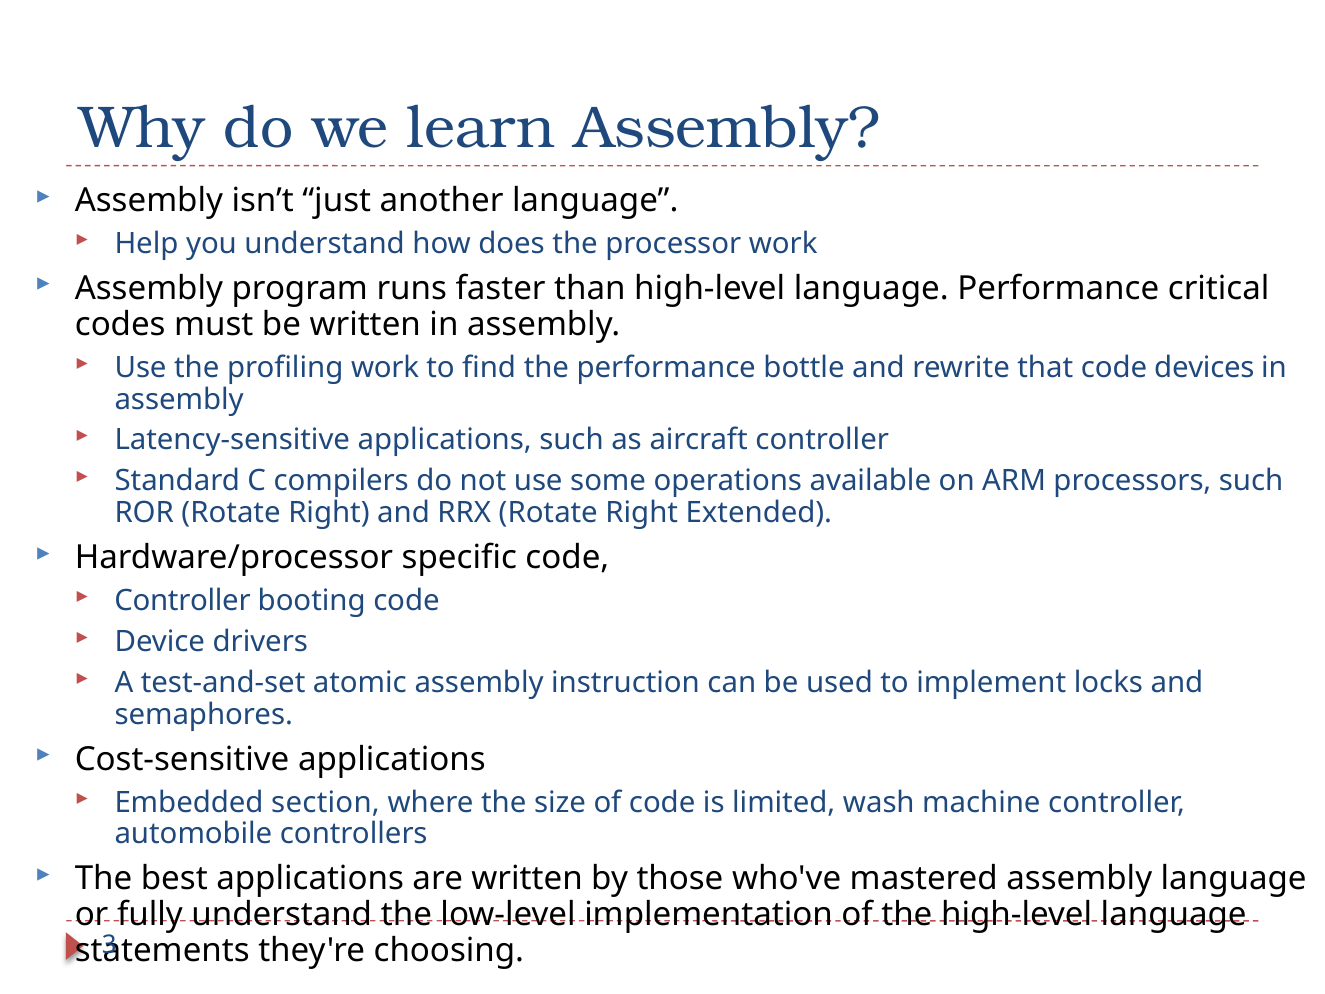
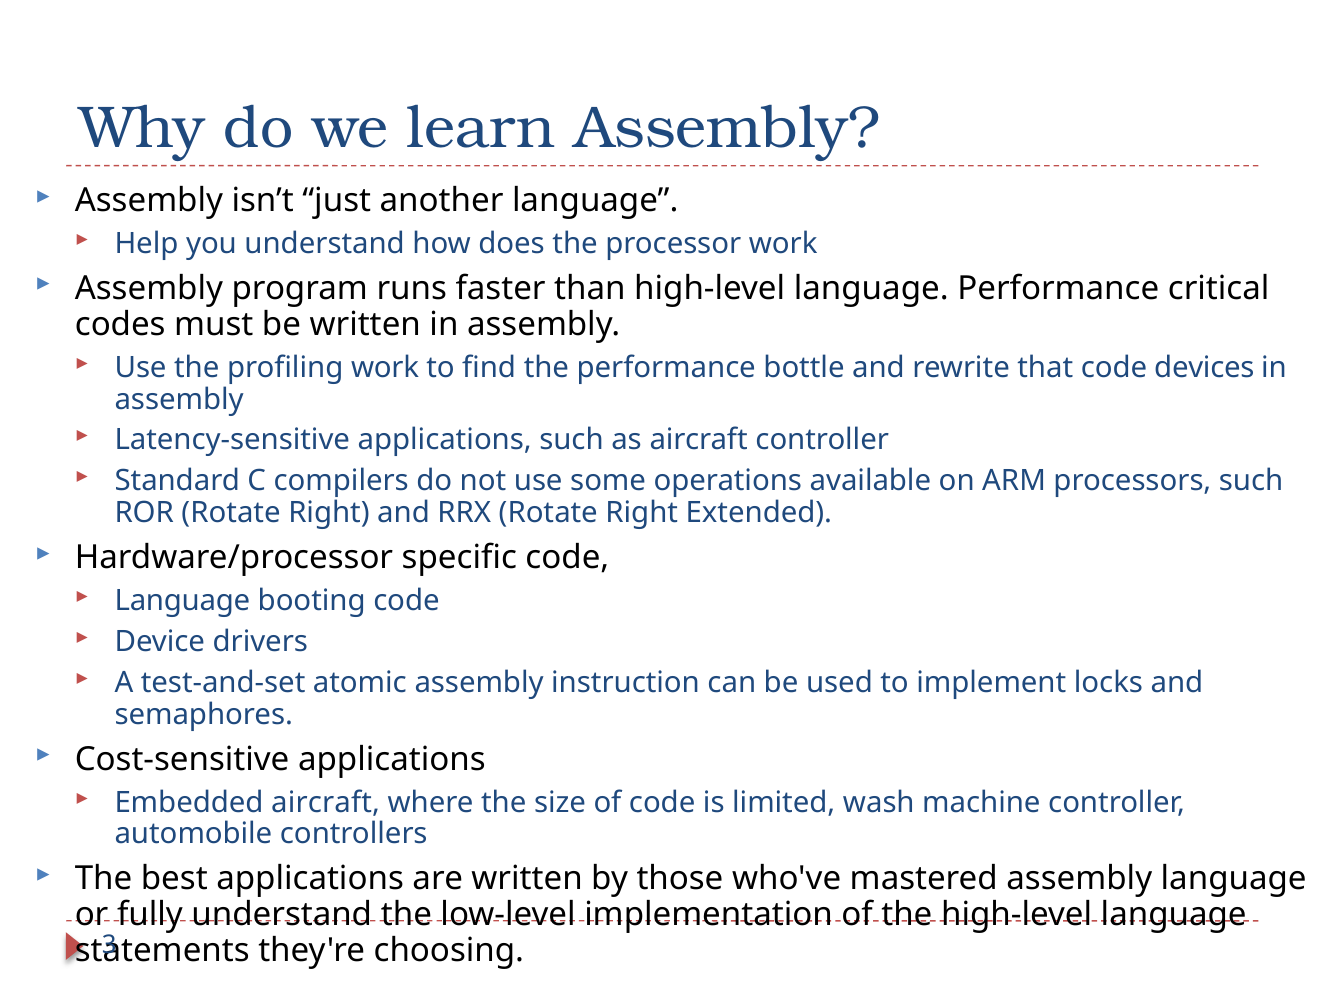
Controller at (182, 601): Controller -> Language
Embedded section: section -> aircraft
